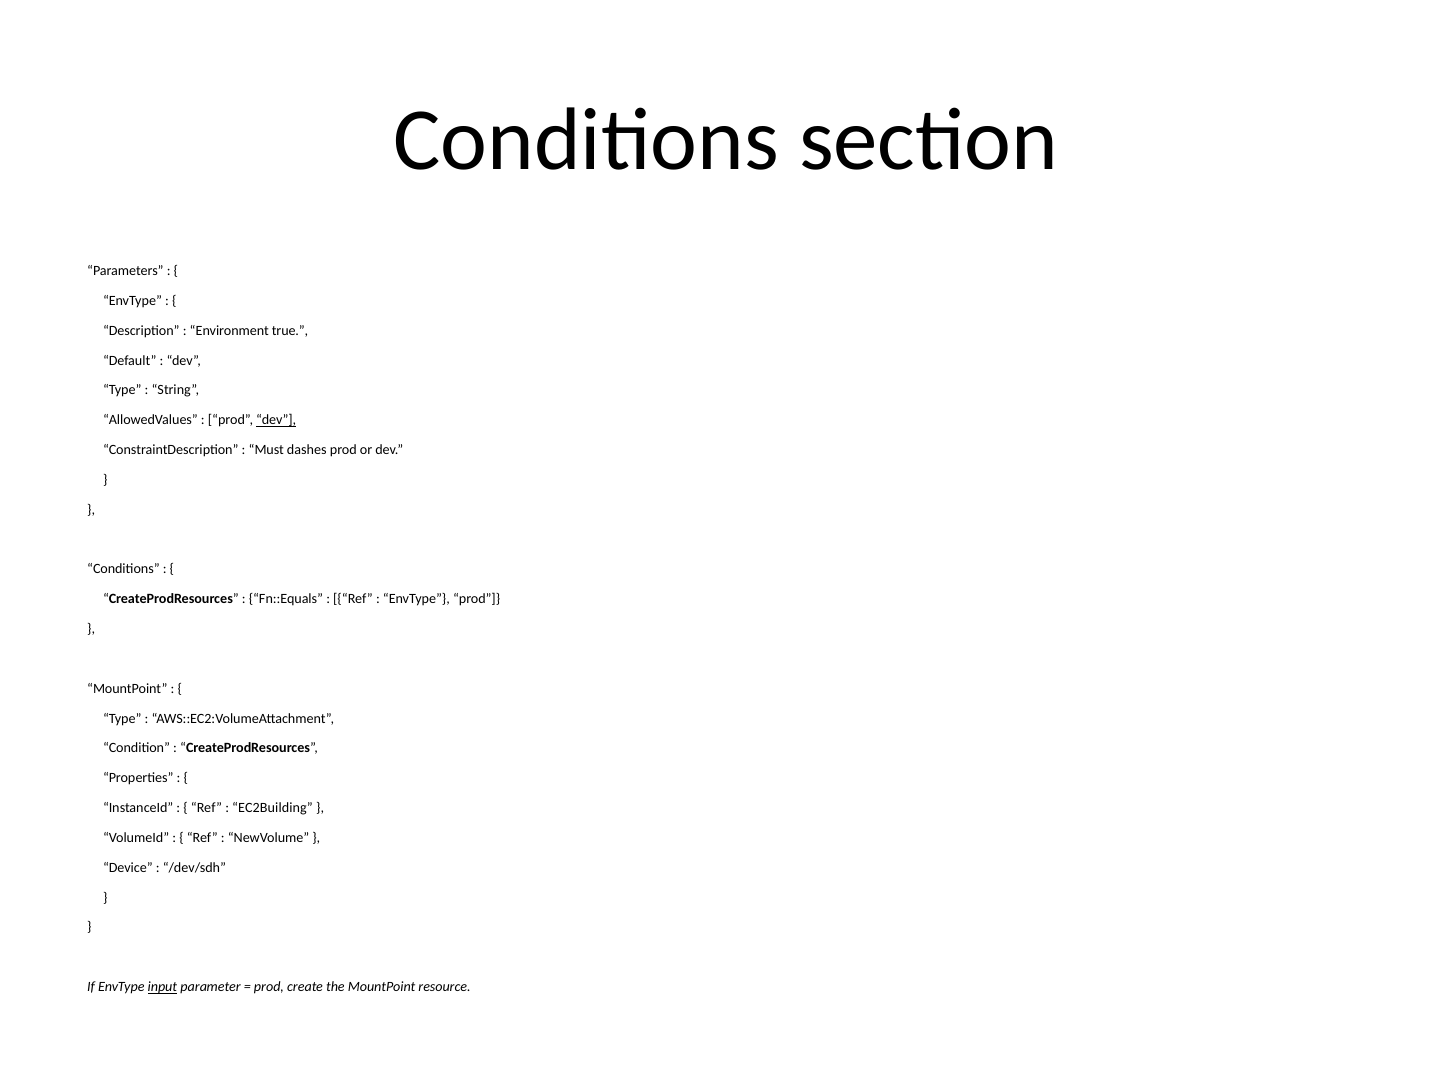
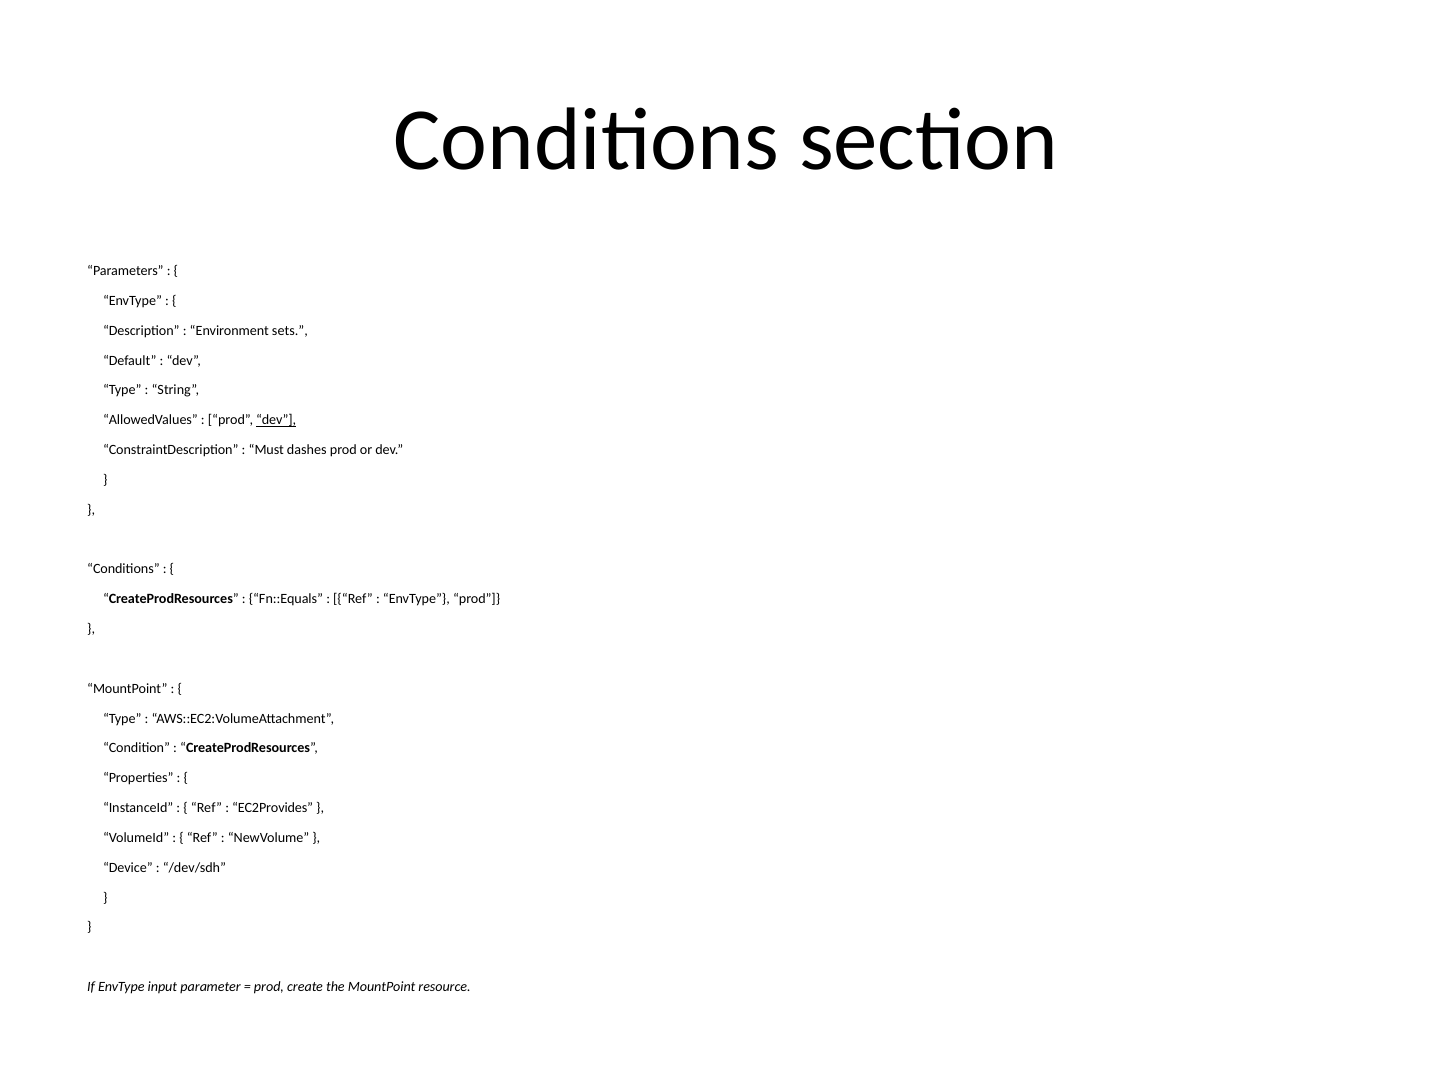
true: true -> sets
EC2Building: EC2Building -> EC2Provides
input underline: present -> none
